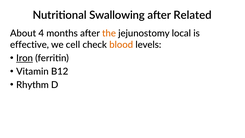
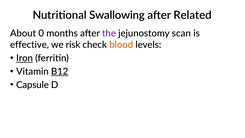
4: 4 -> 0
the colour: orange -> purple
local: local -> scan
cell: cell -> risk
B12 underline: none -> present
Rhythm: Rhythm -> Capsule
